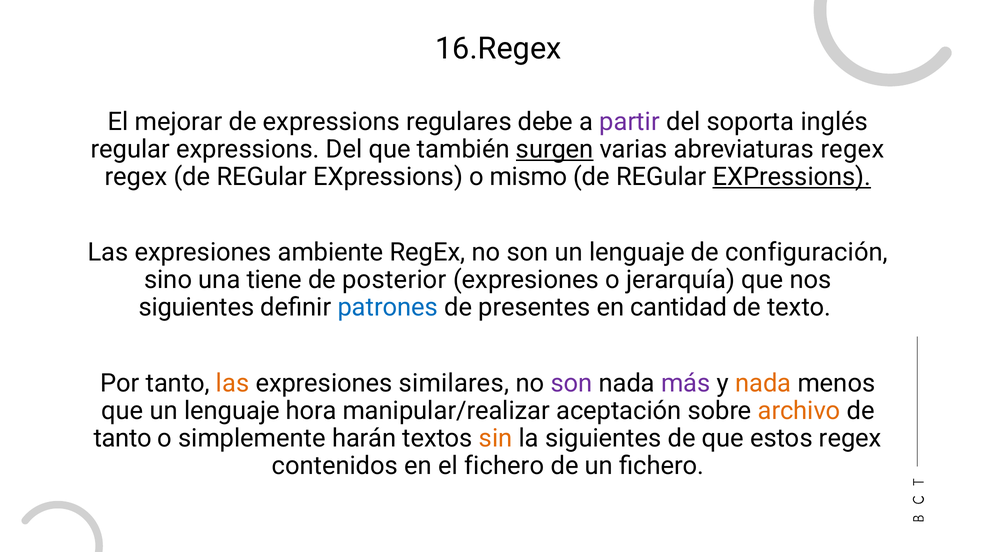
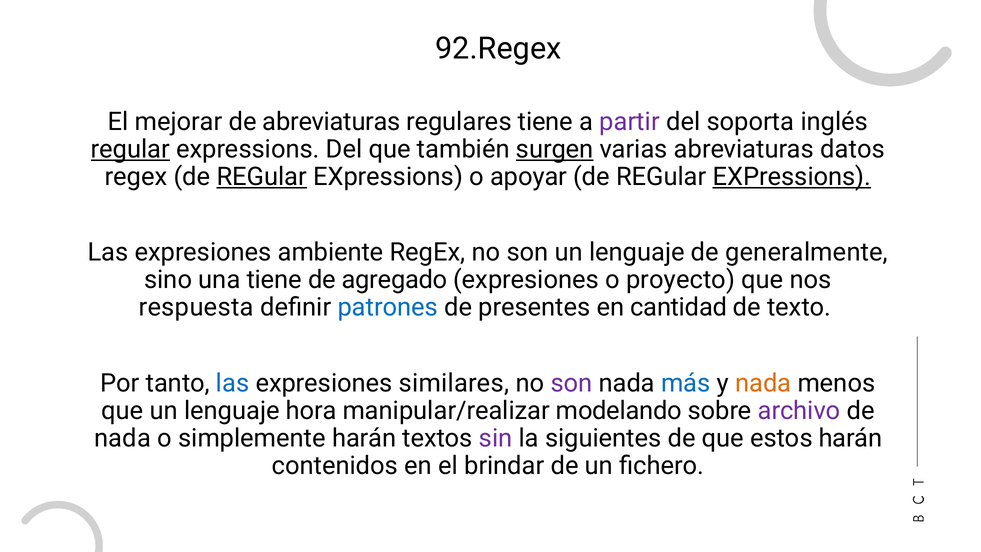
16.Regex: 16.Regex -> 92.Regex
de expressions: expressions -> abreviaturas
regulares debe: debe -> tiene
regular at (130, 149) underline: none -> present
abreviaturas regex: regex -> datos
REGular at (262, 177) underline: none -> present
mismo: mismo -> apoyar
configuración: configuración -> generalmente
posterior: posterior -> agregado
jerarquía: jerarquía -> proyecto
siguientes at (196, 307): siguientes -> respuesta
las at (233, 383) colour: orange -> blue
más colour: purple -> blue
aceptación: aceptación -> modelando
archivo colour: orange -> purple
tanto at (123, 438): tanto -> nada
sin colour: orange -> purple
estos regex: regex -> harán
el fichero: fichero -> brindar
